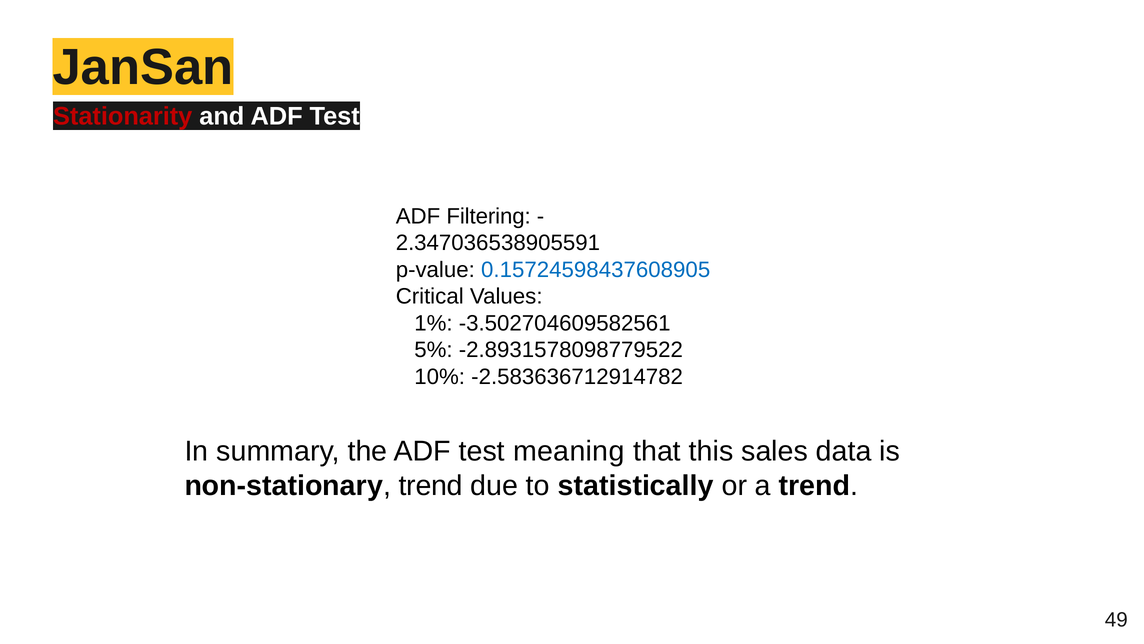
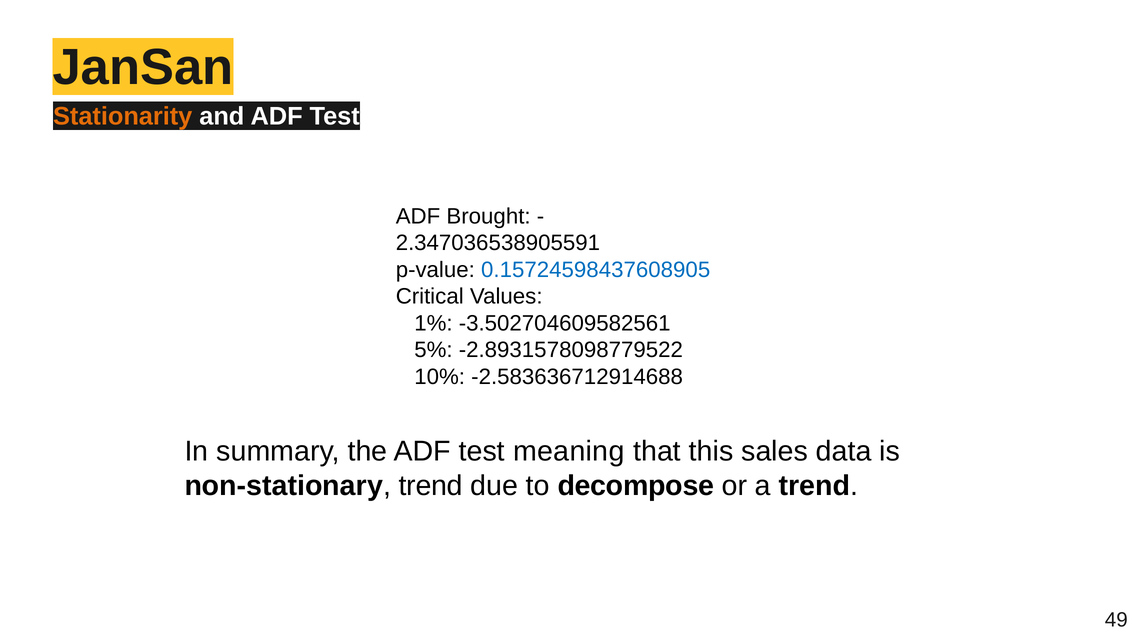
Stationarity colour: red -> orange
Filtering: Filtering -> Brought
-2.583636712914782: -2.583636712914782 -> -2.583636712914688
statistically: statistically -> decompose
